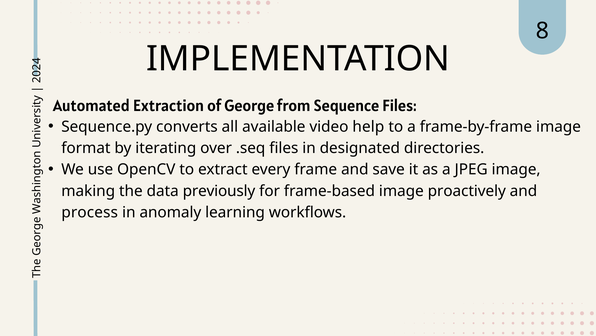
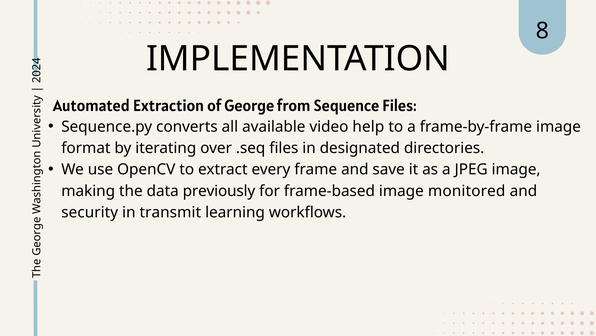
proactively: proactively -> monitored
process: process -> security
anomaly: anomaly -> transmit
